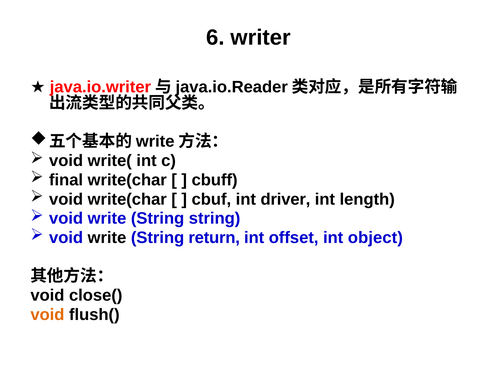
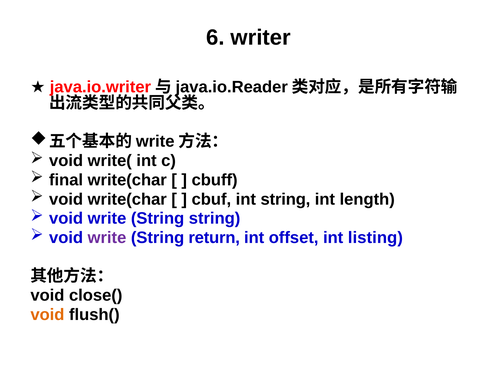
int driver: driver -> string
write at (107, 237) colour: black -> purple
object: object -> listing
